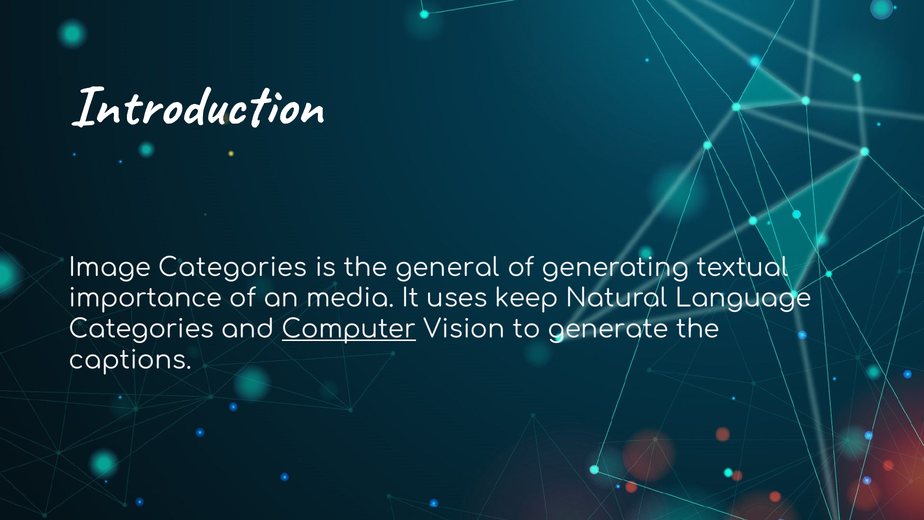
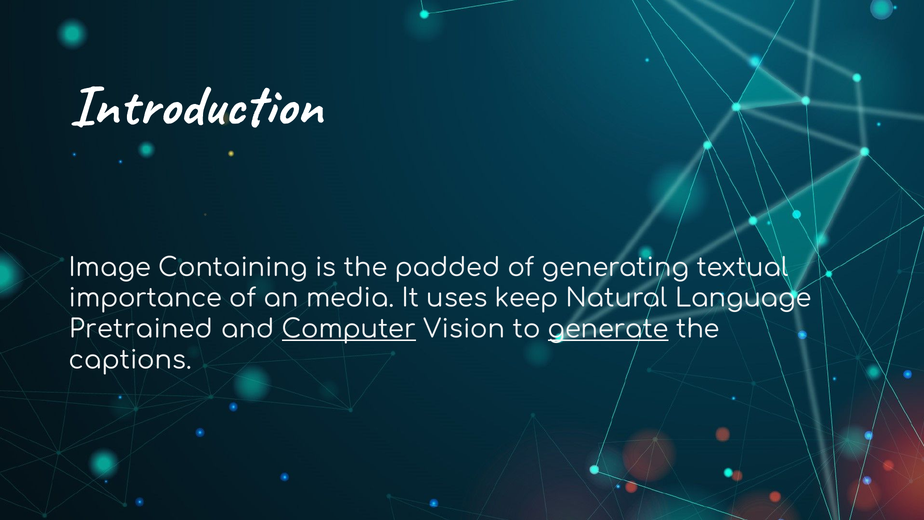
Image Categories: Categories -> Containing
general: general -> padded
Categories at (141, 329): Categories -> Pretrained
generate underline: none -> present
